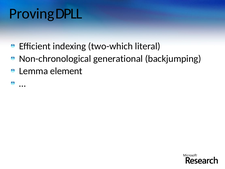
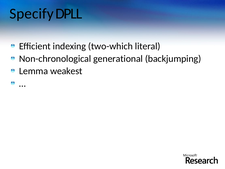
Proving: Proving -> Specify
element: element -> weakest
